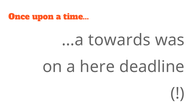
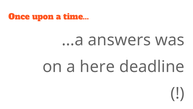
towards: towards -> answers
